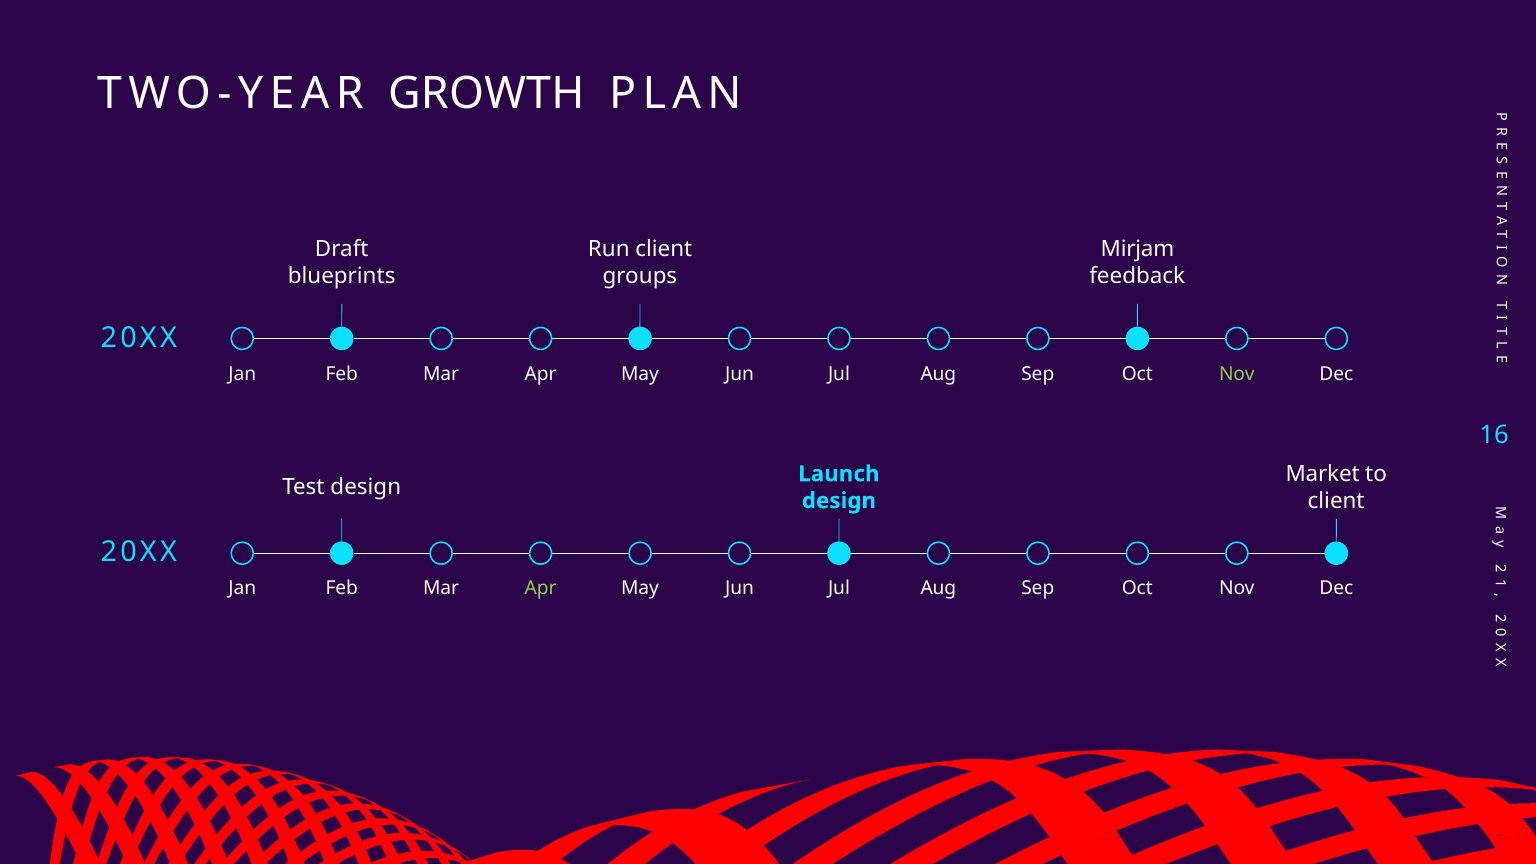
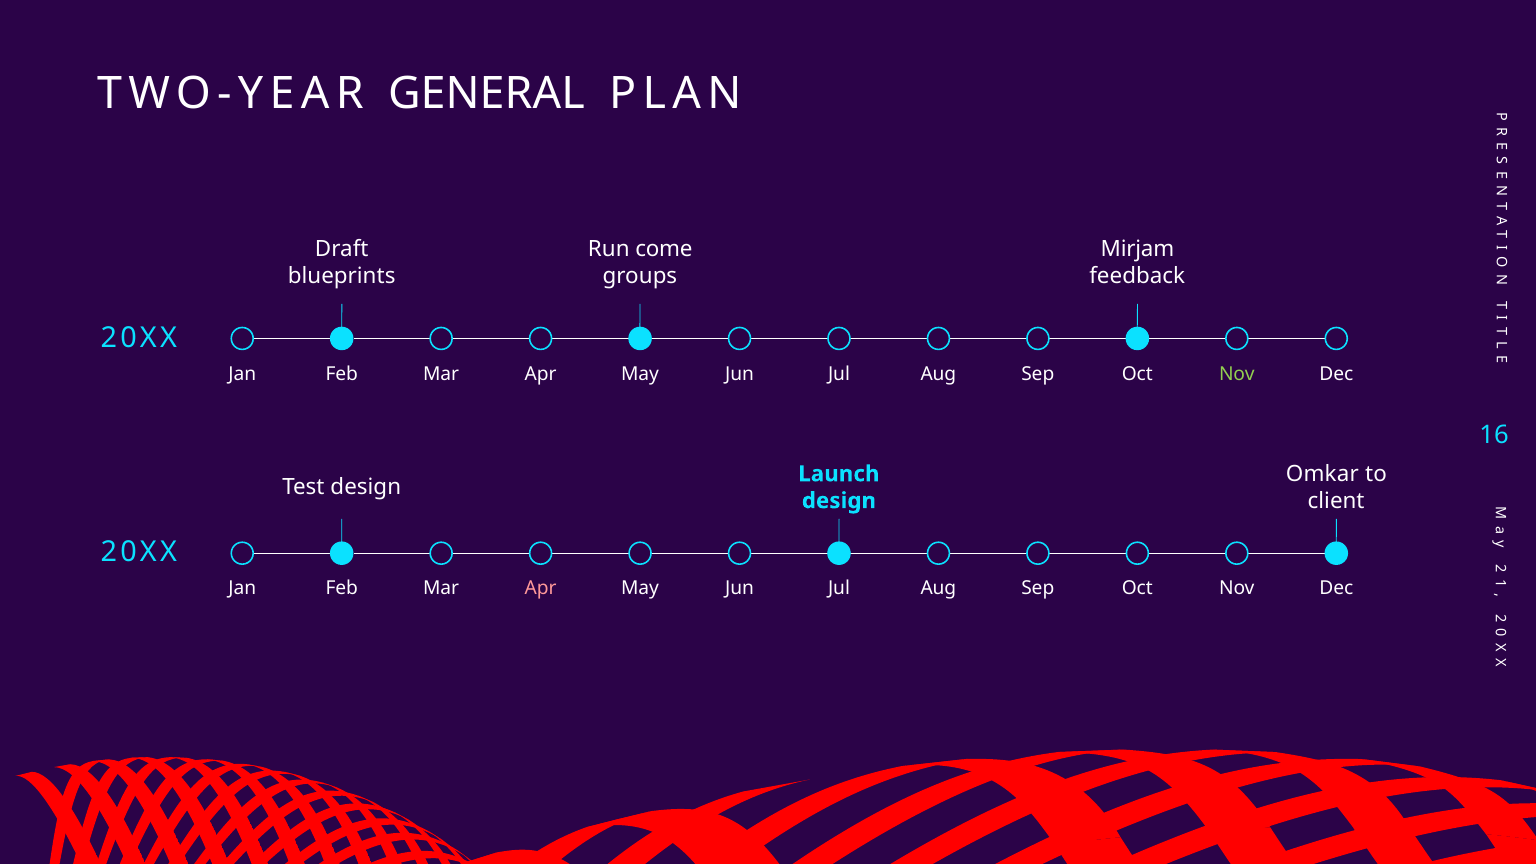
GROWTH: GROWTH -> GENERAL
Run client: client -> come
Market: Market -> Omkar
Apr at (541, 588) colour: light green -> pink
